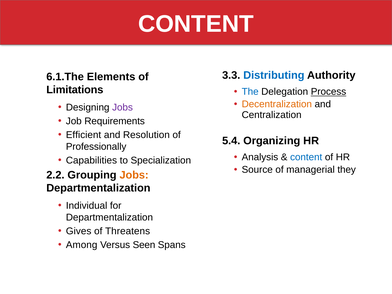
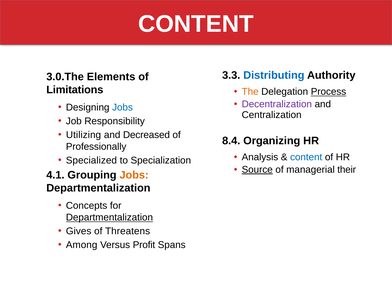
6.1.The: 6.1.The -> 3.0.The
The colour: blue -> orange
Decentralization colour: orange -> purple
Jobs at (122, 107) colour: purple -> blue
Requirements: Requirements -> Responsibility
Efficient: Efficient -> Utilizing
Resolution: Resolution -> Decreased
5.4: 5.4 -> 8.4
Capabilities: Capabilities -> Specialized
Source underline: none -> present
they: they -> their
2.2: 2.2 -> 4.1
Individual: Individual -> Concepts
Departmentalization at (109, 217) underline: none -> present
Seen: Seen -> Profit
